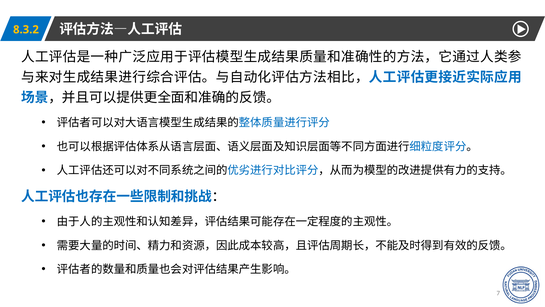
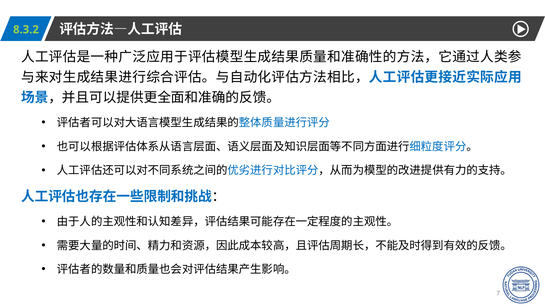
8.3.2 colour: yellow -> light green
